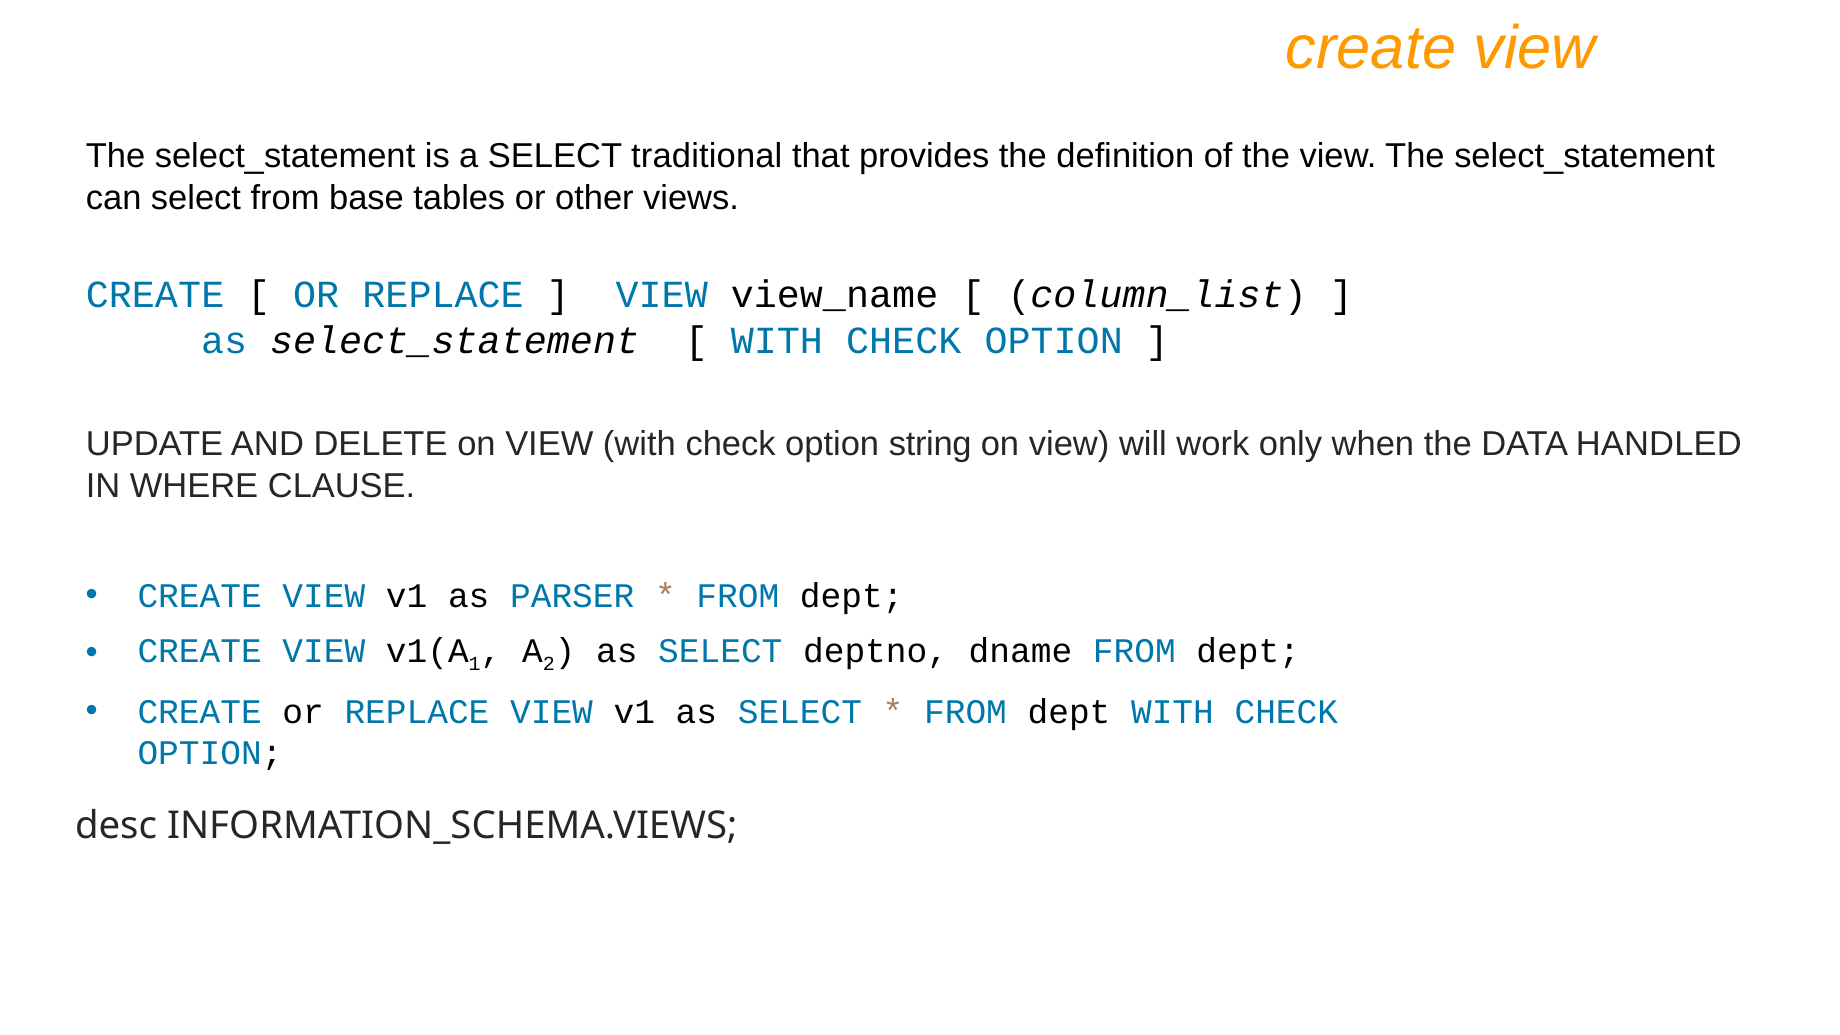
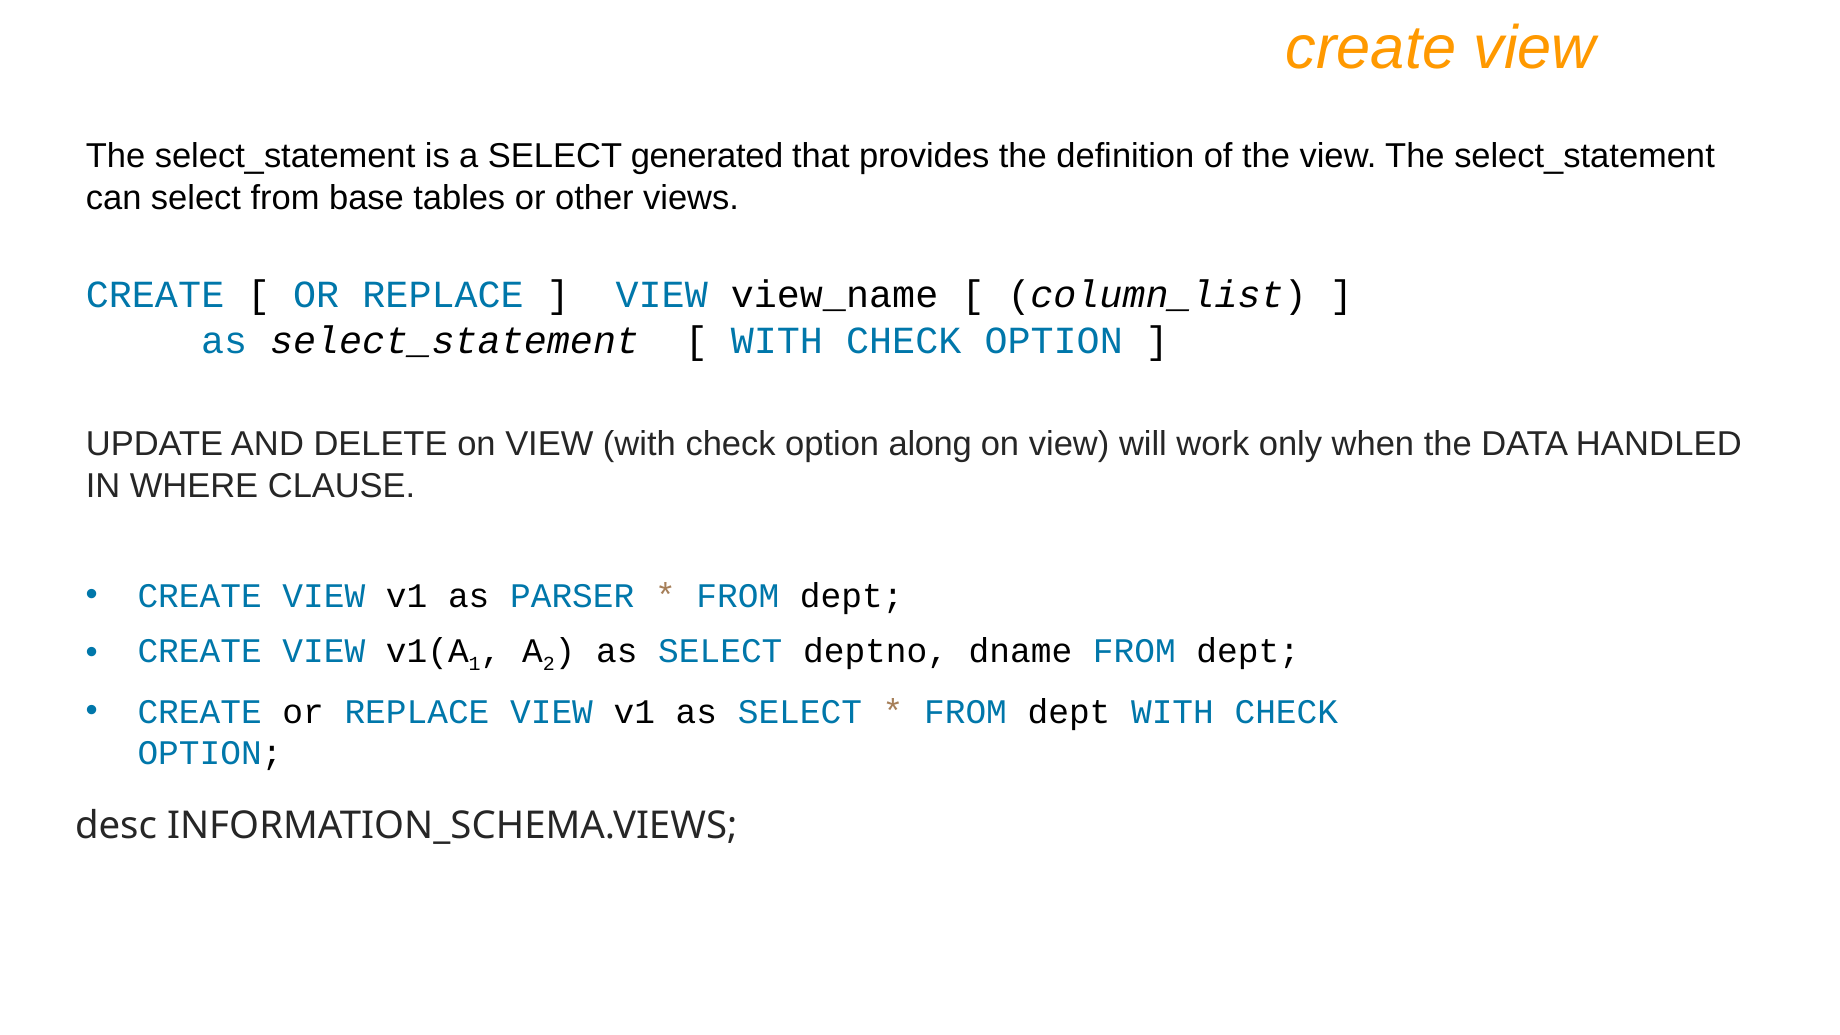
traditional: traditional -> generated
string: string -> along
